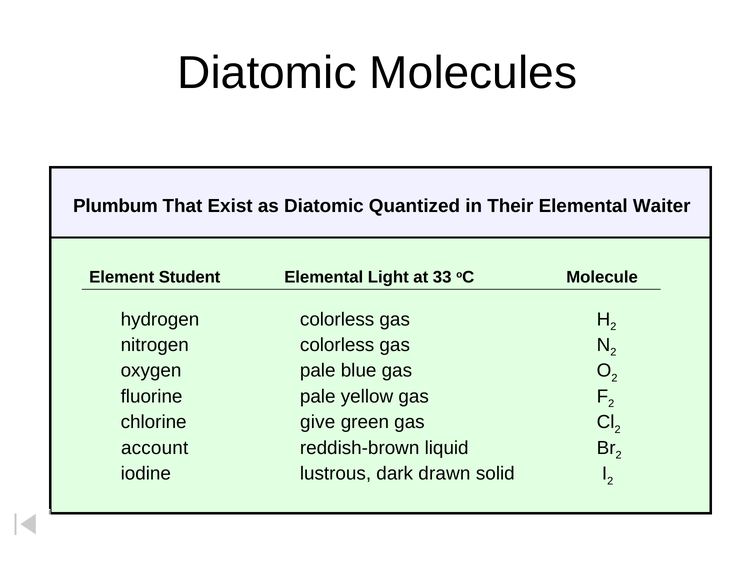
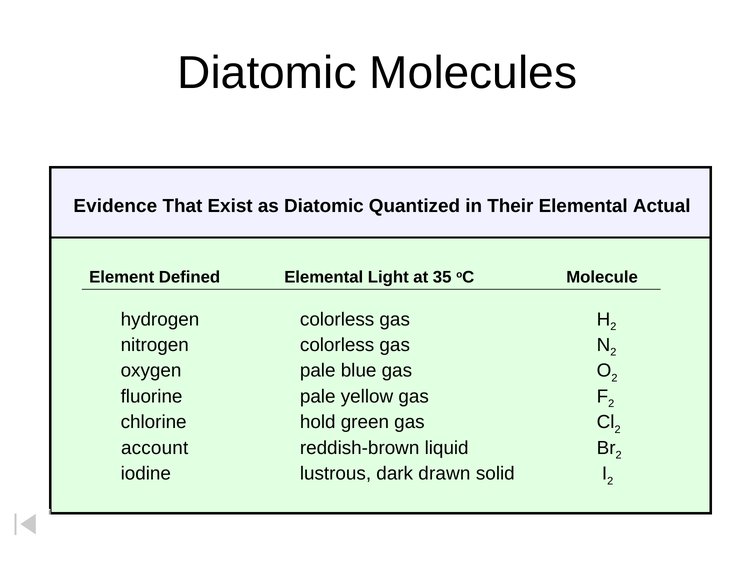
Plumbum: Plumbum -> Evidence
Waiter: Waiter -> Actual
Student: Student -> Defined
33: 33 -> 35
give: give -> hold
